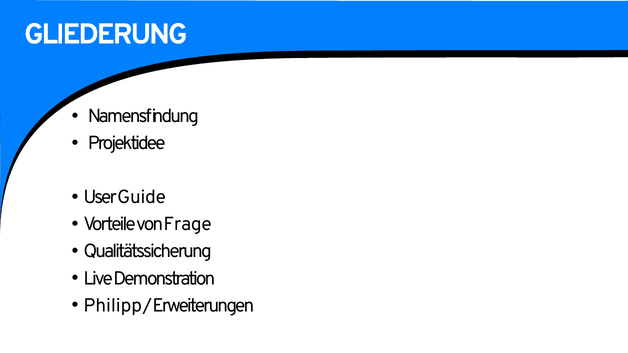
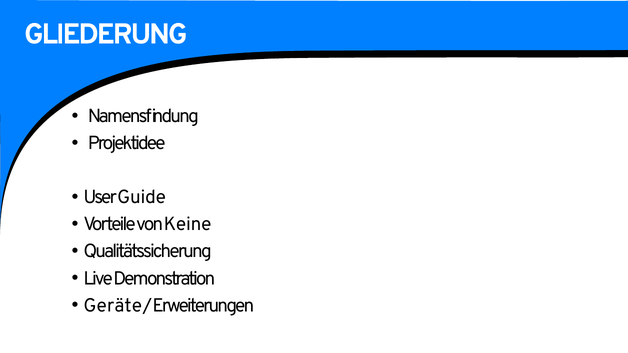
Frage: Frage -> Keine
Philipp: Philipp -> Geräte
